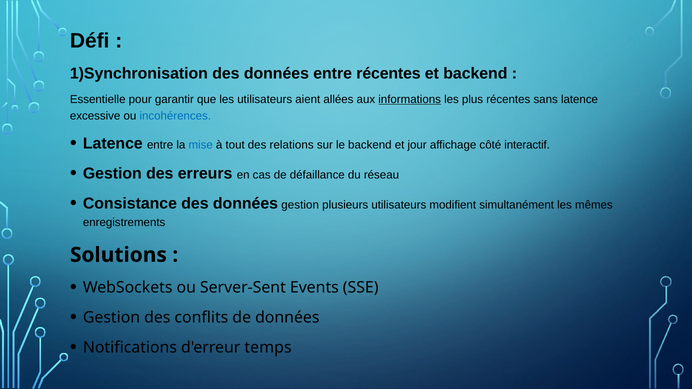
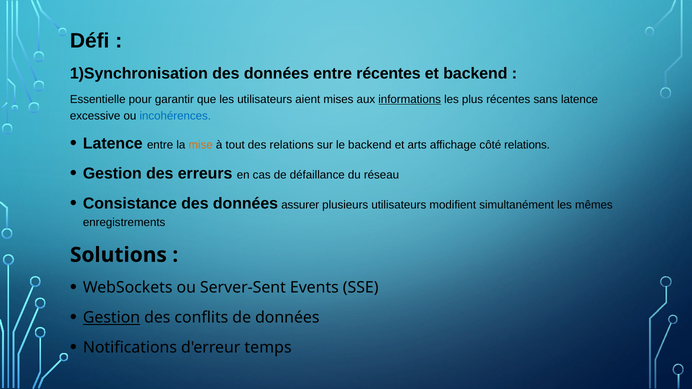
allées: allées -> mises
mise colour: blue -> orange
jour: jour -> arts
côté interactif: interactif -> relations
données gestion: gestion -> assurer
Gestion at (112, 318) underline: none -> present
